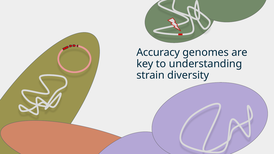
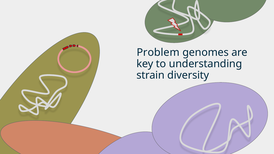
Accuracy: Accuracy -> Problem
